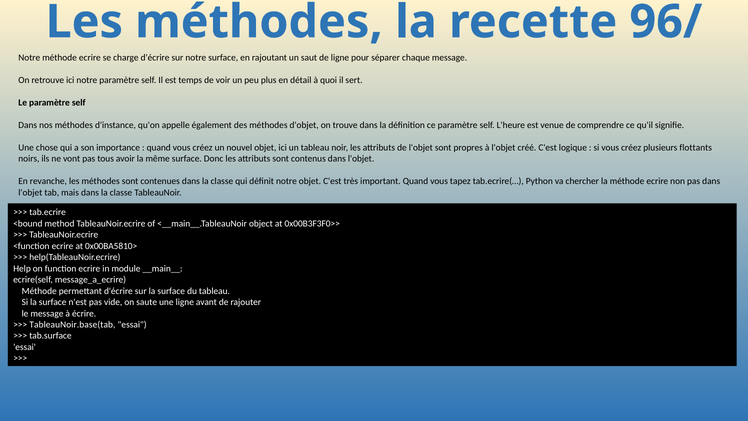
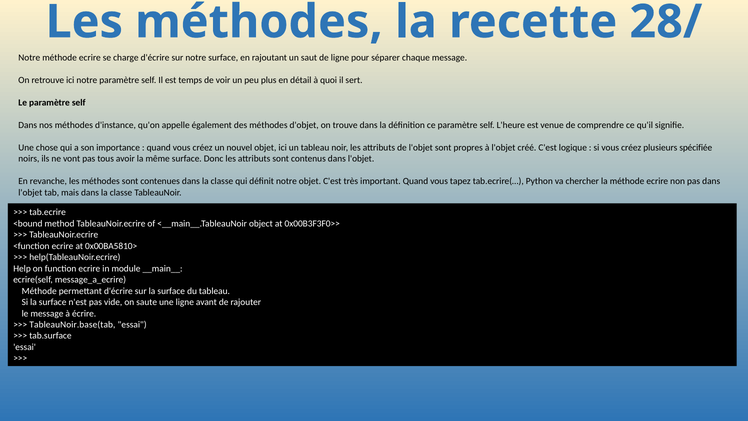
96/: 96/ -> 28/
flottants: flottants -> spécifiée
